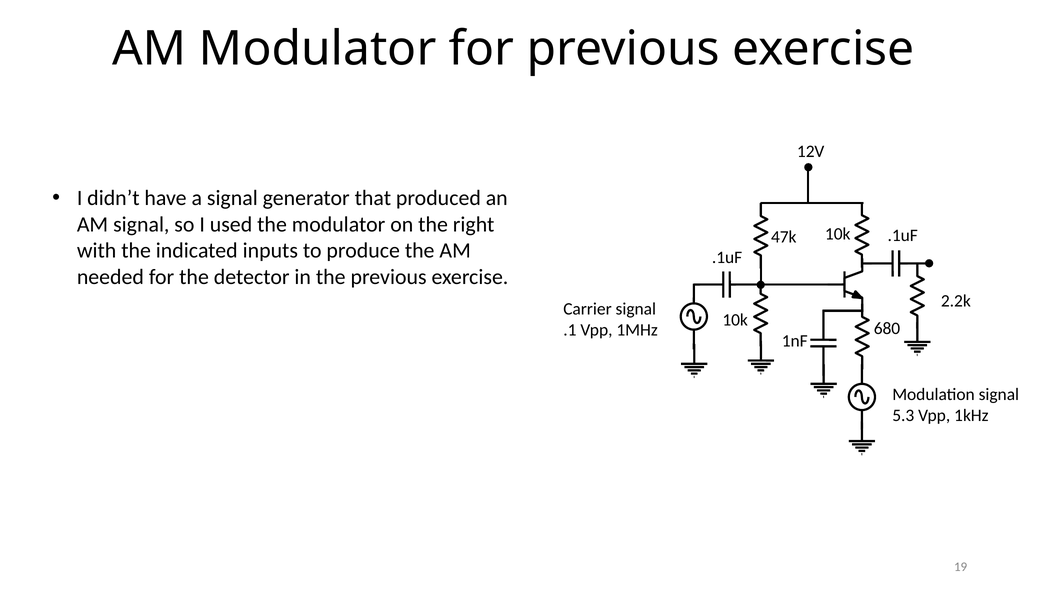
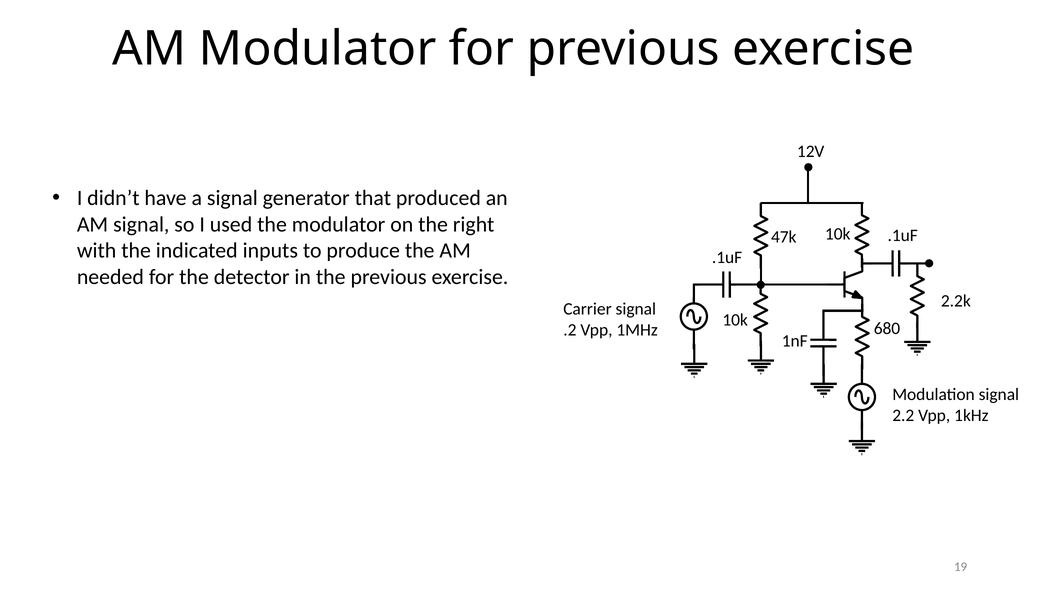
.1: .1 -> .2
5.3: 5.3 -> 2.2
